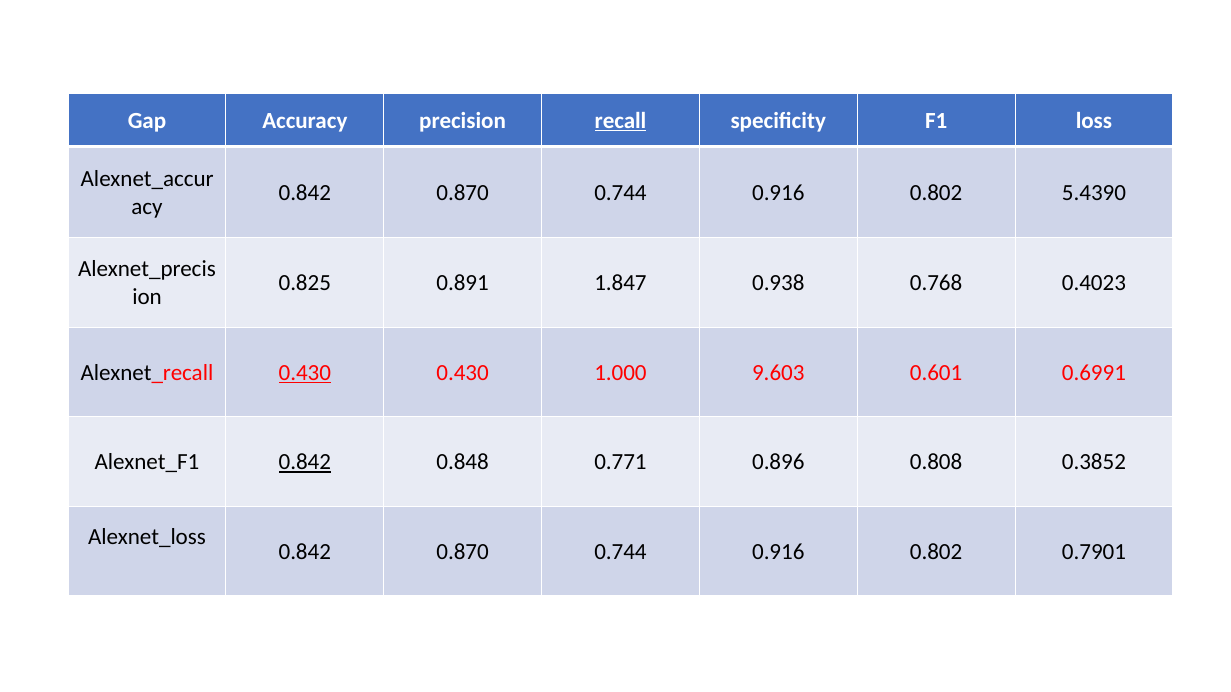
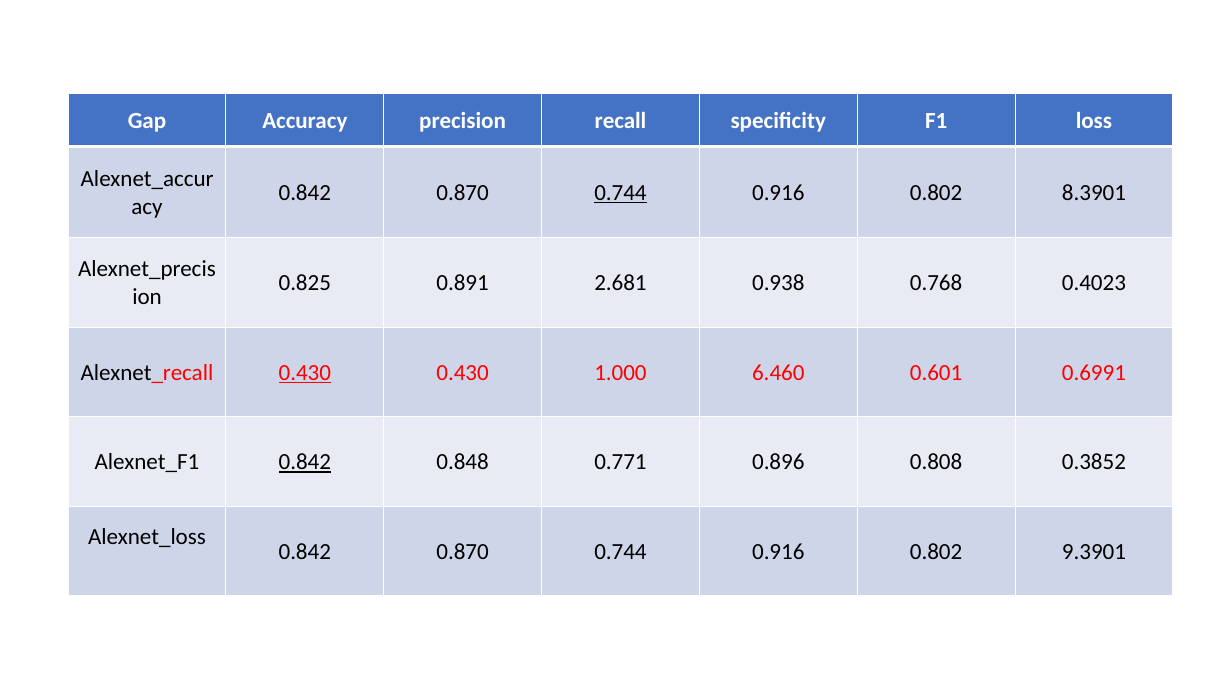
recall underline: present -> none
0.744 at (620, 193) underline: none -> present
5.4390: 5.4390 -> 8.3901
1.847: 1.847 -> 2.681
9.603: 9.603 -> 6.460
0.7901: 0.7901 -> 9.3901
